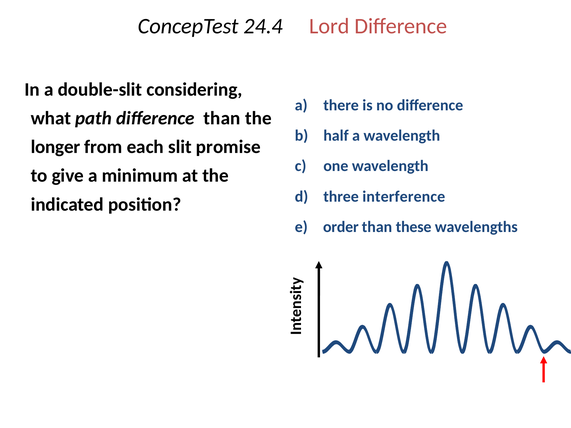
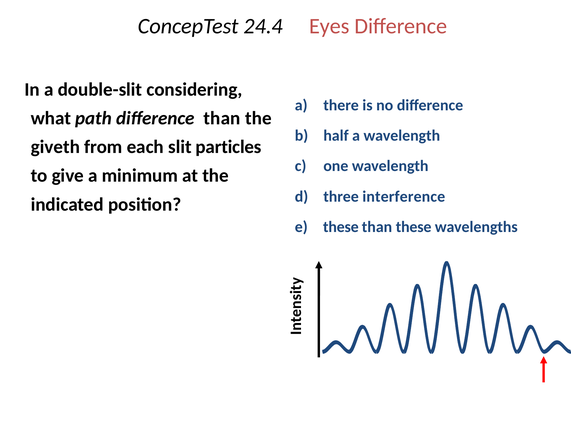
Lord: Lord -> Eyes
longer: longer -> giveth
promise: promise -> particles
order at (341, 227): order -> these
